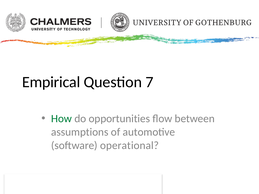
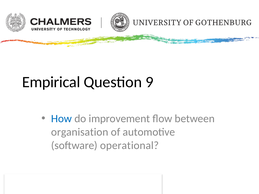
7: 7 -> 9
How colour: green -> blue
opportunities: opportunities -> improvement
assumptions: assumptions -> organisation
